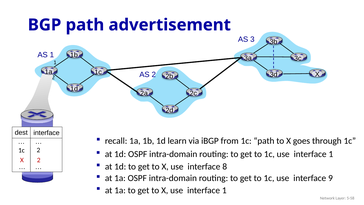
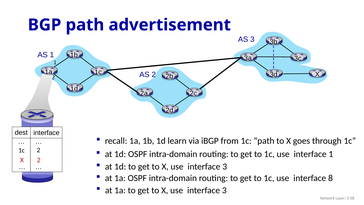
8 at (225, 166): 8 -> 3
9: 9 -> 8
1 at (224, 190): 1 -> 3
